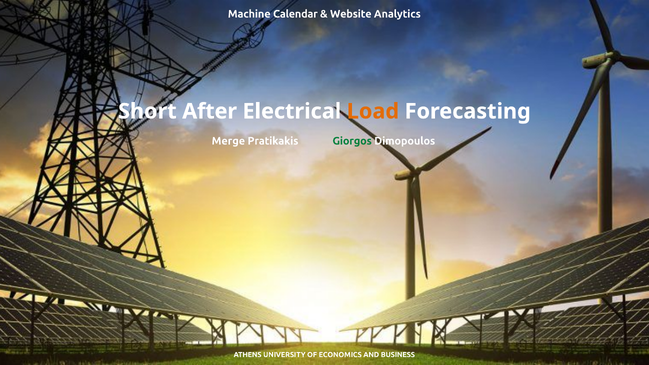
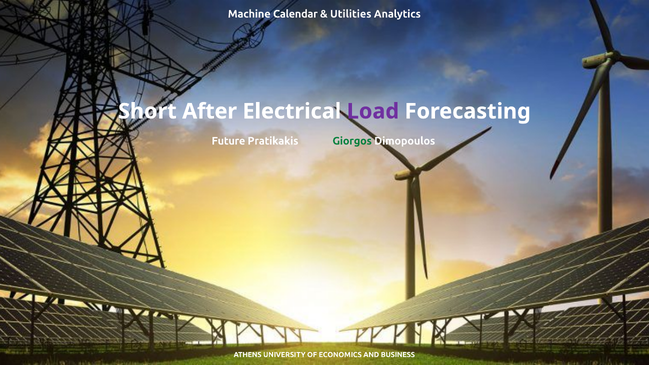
Website: Website -> Utilities
Load colour: orange -> purple
Merge: Merge -> Future
